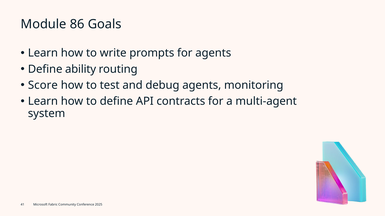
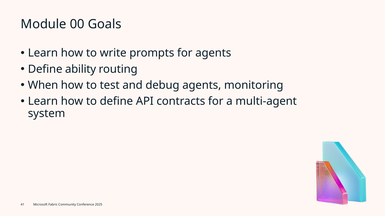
86: 86 -> 00
Score: Score -> When
